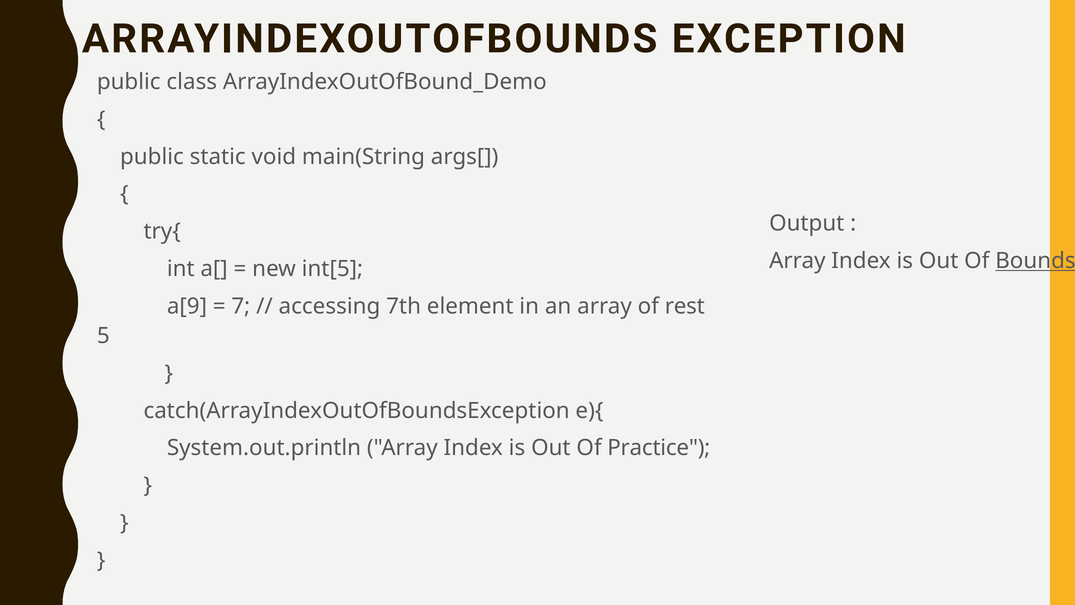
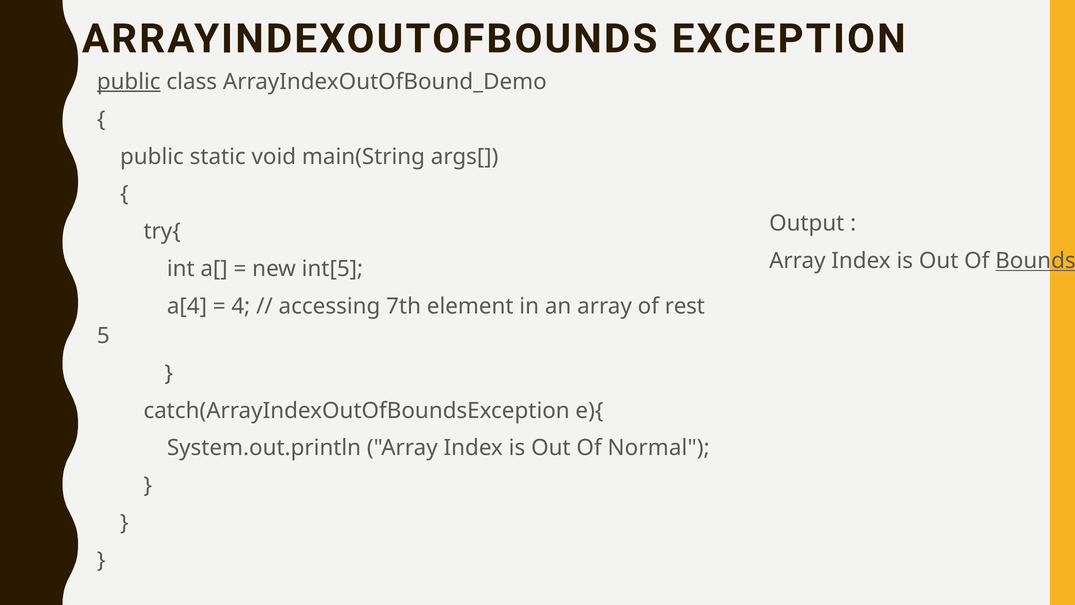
public at (129, 82) underline: none -> present
a[9: a[9 -> a[4
7: 7 -> 4
Practice: Practice -> Normal
